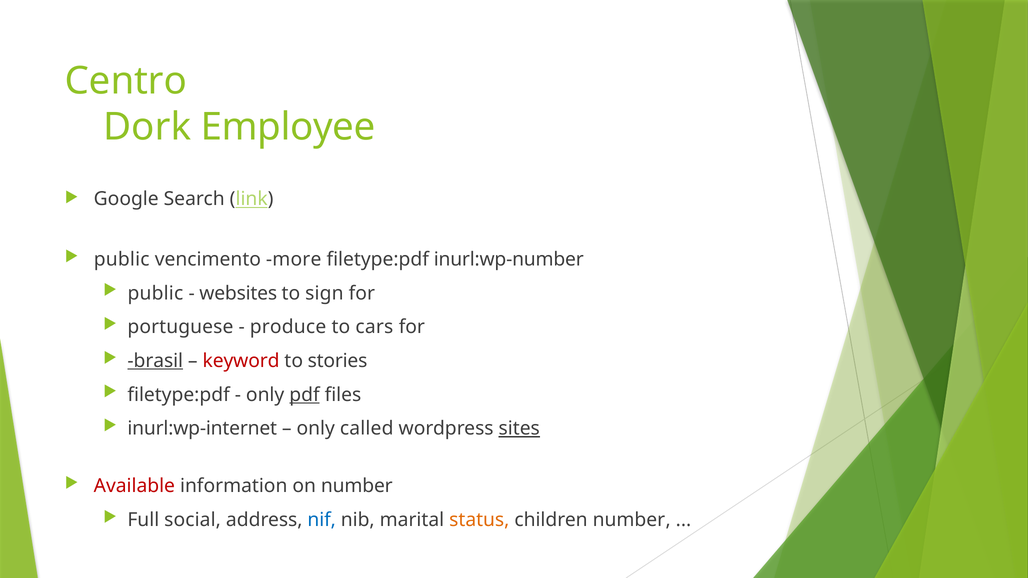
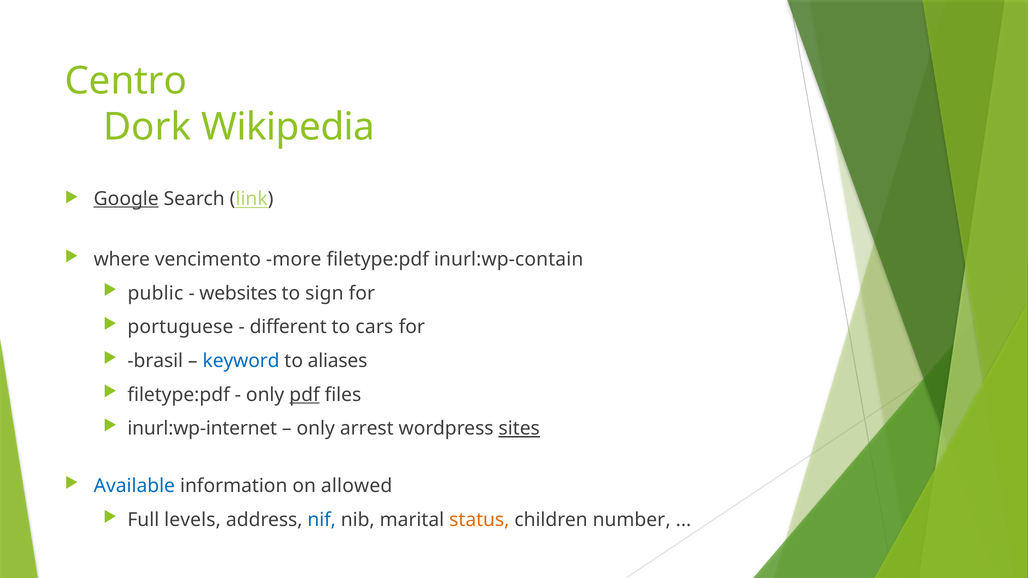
Employee: Employee -> Wikipedia
Google underline: none -> present
public at (122, 259): public -> where
inurl:wp-number: inurl:wp-number -> inurl:wp-contain
produce: produce -> different
brasil underline: present -> none
keyword colour: red -> blue
stories: stories -> aliases
called: called -> arrest
Available colour: red -> blue
on number: number -> allowed
social: social -> levels
